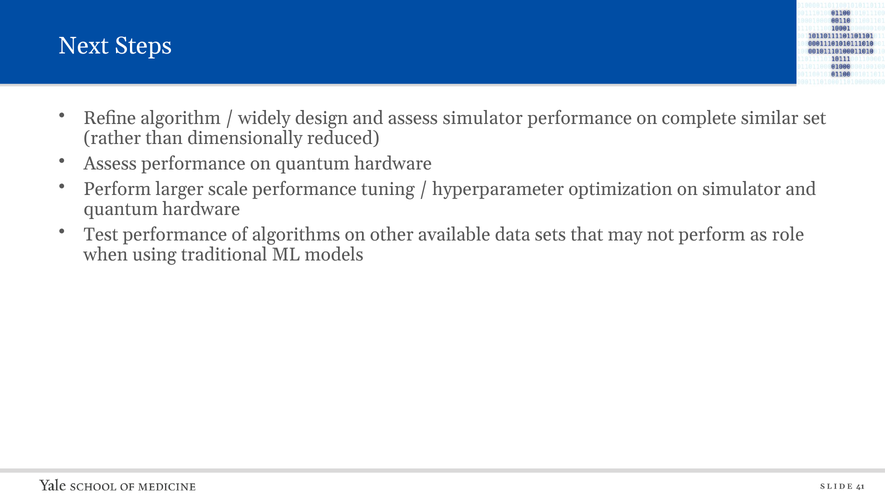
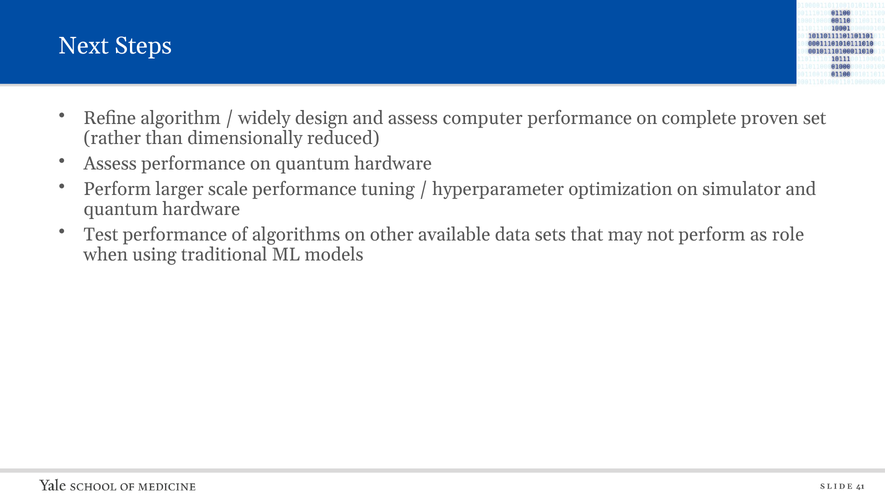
assess simulator: simulator -> computer
similar: similar -> proven
